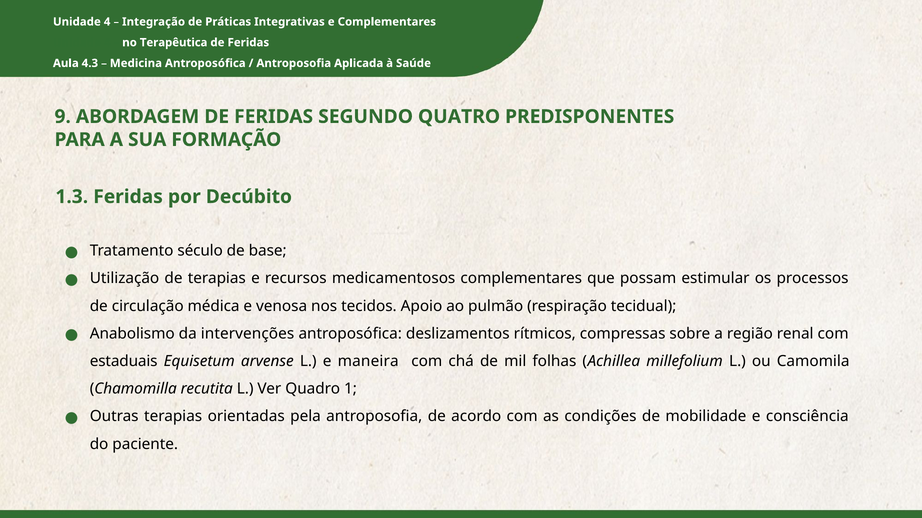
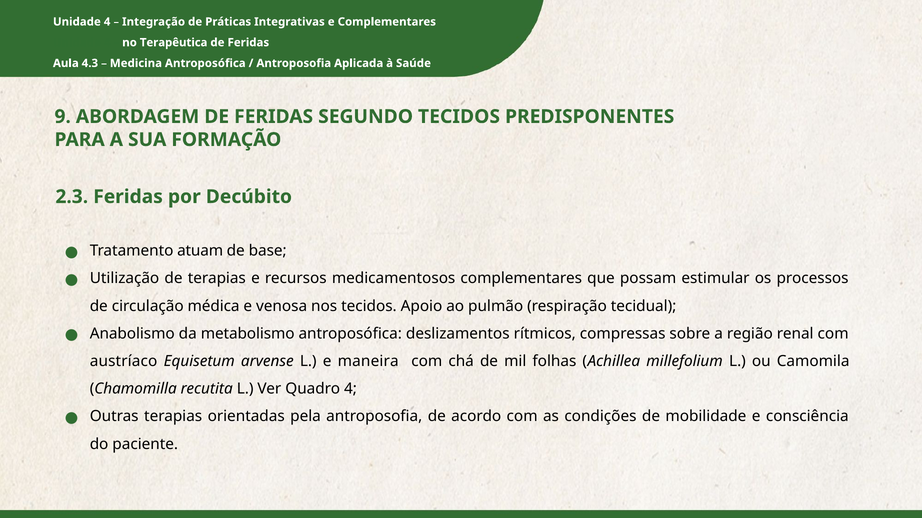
SEGUNDO QUATRO: QUATRO -> TECIDOS
1.3: 1.3 -> 2.3
século: século -> atuam
intervenções: intervenções -> metabolismo
estaduais: estaduais -> austríaco
Quadro 1: 1 -> 4
